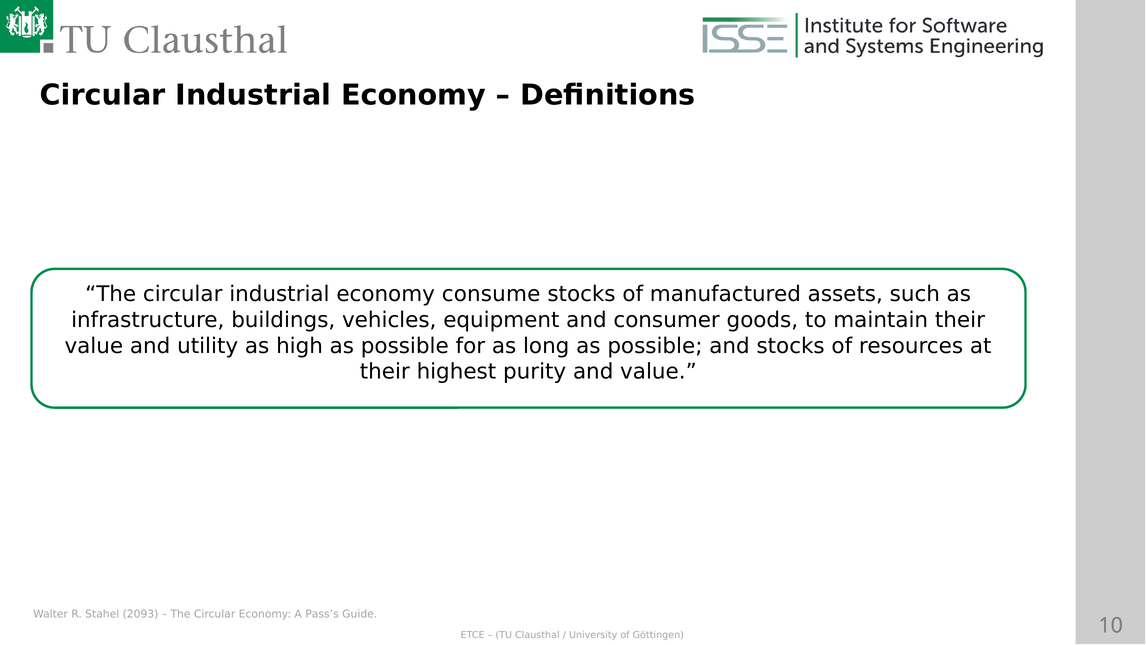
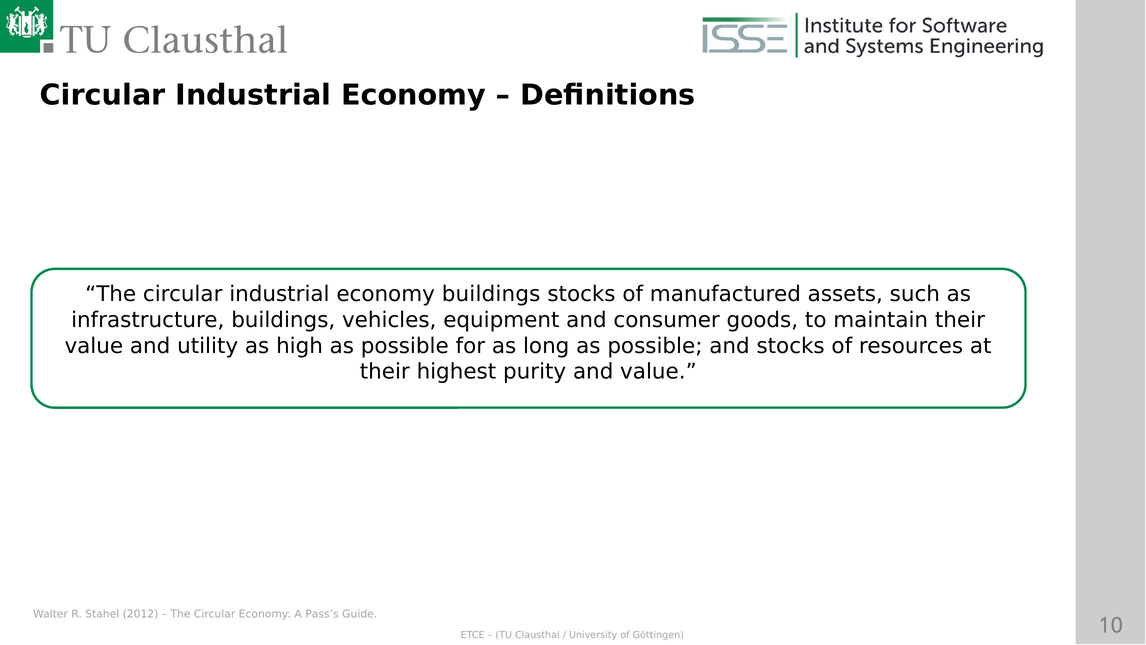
economy consume: consume -> buildings
2093: 2093 -> 2012
